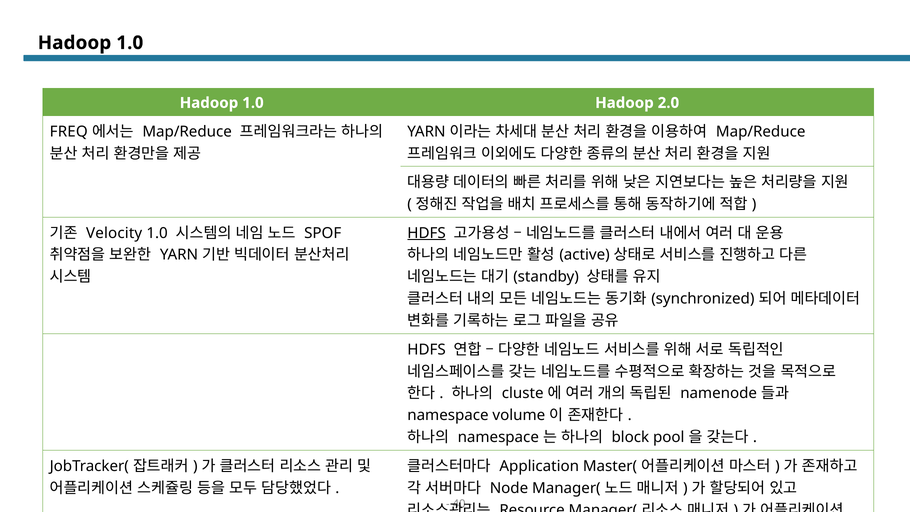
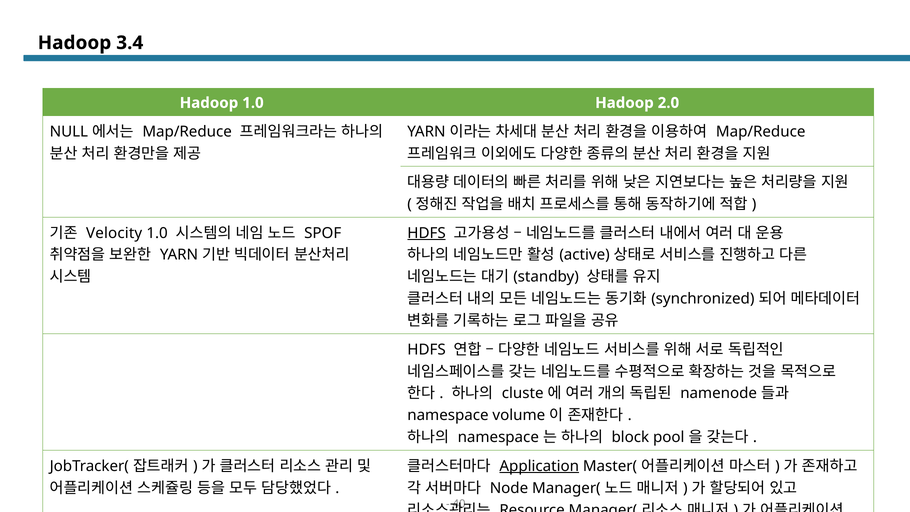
1.0 at (130, 43): 1.0 -> 3.4
FREQ: FREQ -> NULL
Application at (539, 466) underline: none -> present
